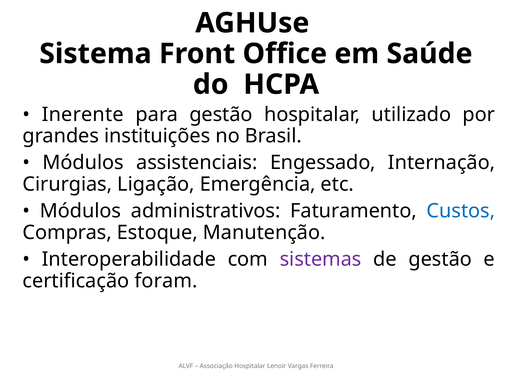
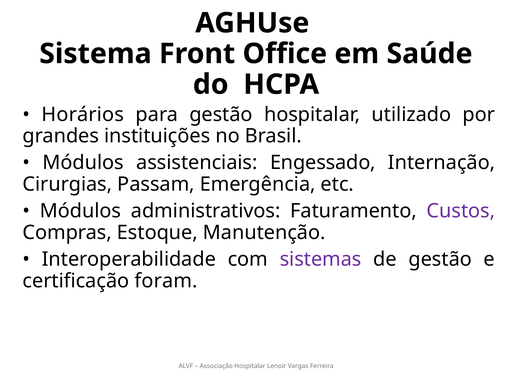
Inerente: Inerente -> Horários
Ligação: Ligação -> Passam
Custos colour: blue -> purple
